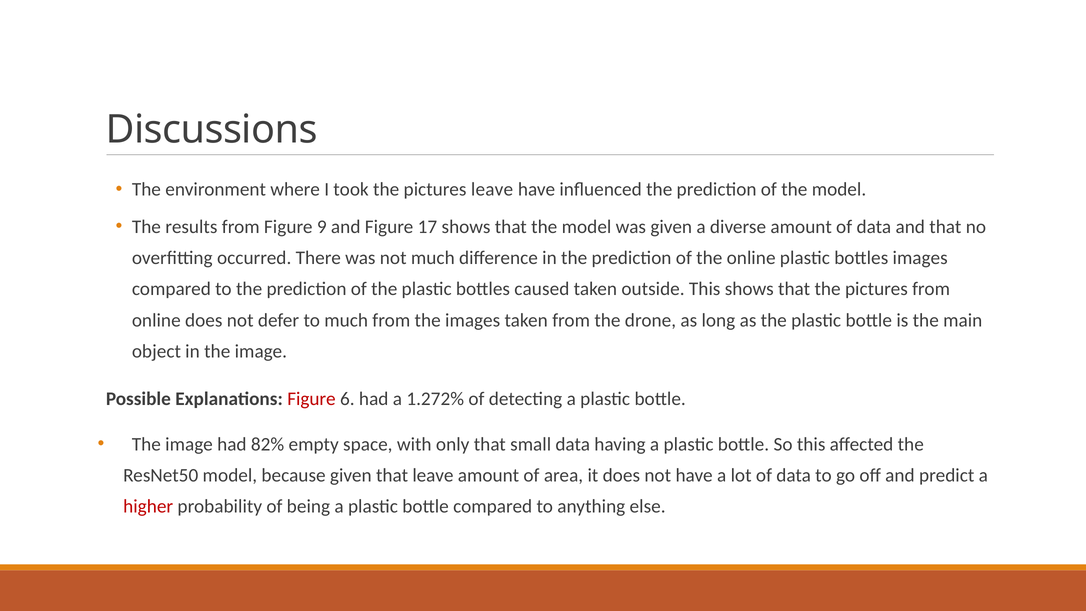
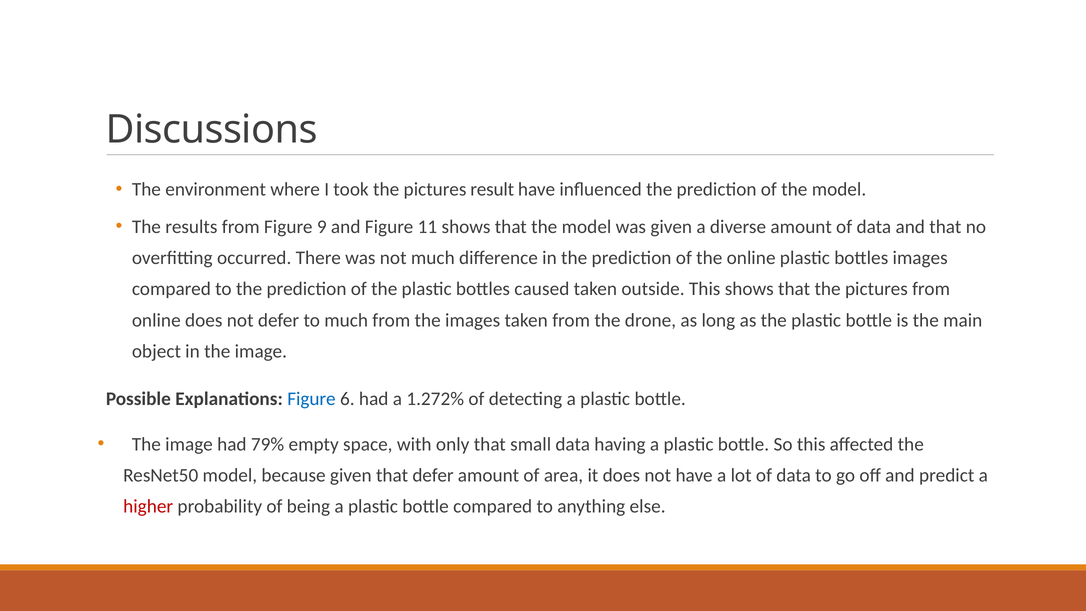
pictures leave: leave -> result
17: 17 -> 11
Figure at (311, 399) colour: red -> blue
82%: 82% -> 79%
that leave: leave -> defer
